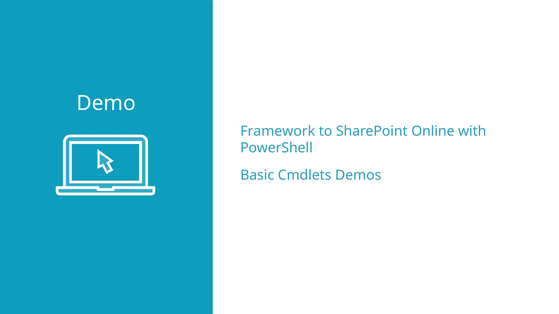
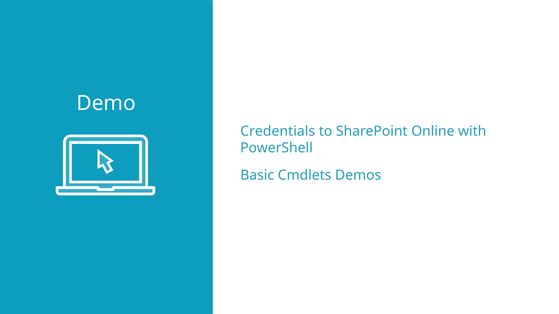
Framework: Framework -> Credentials
